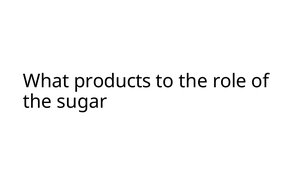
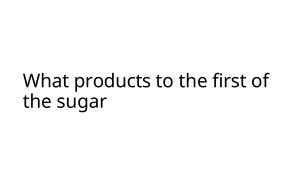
role: role -> first
